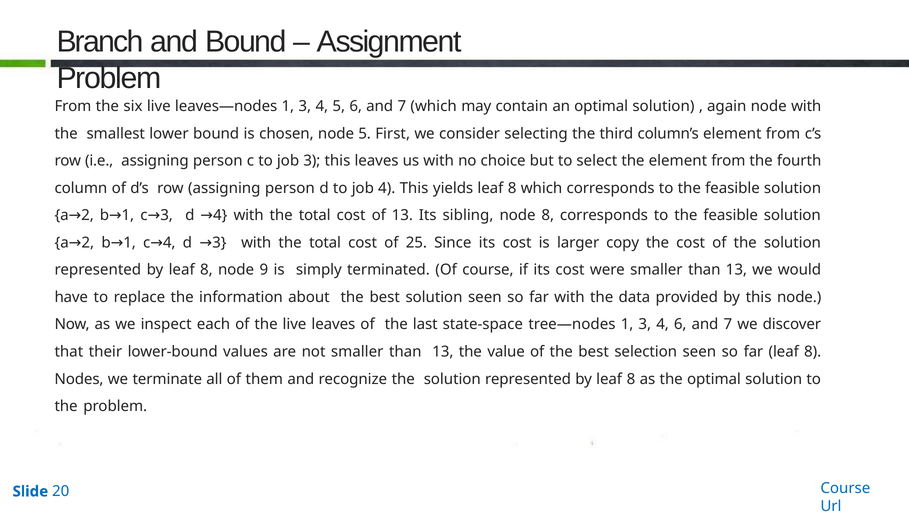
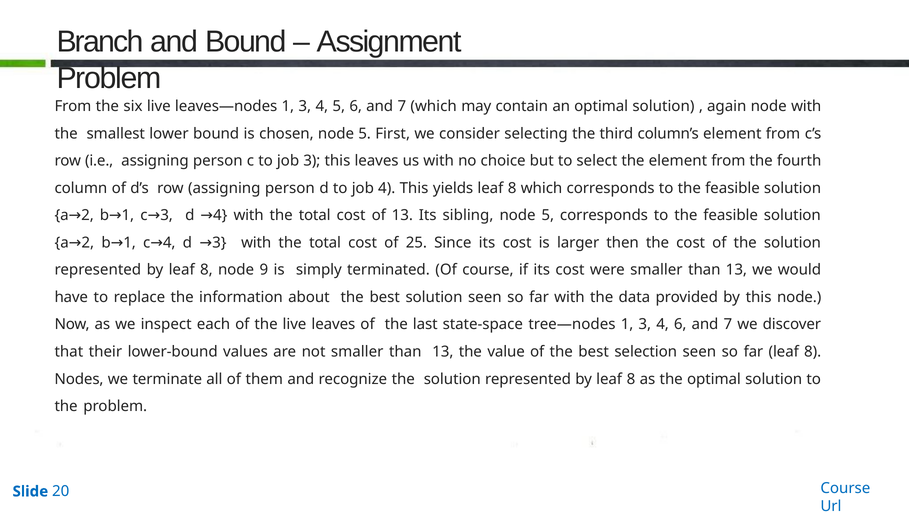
sibling node 8: 8 -> 5
copy: copy -> then
